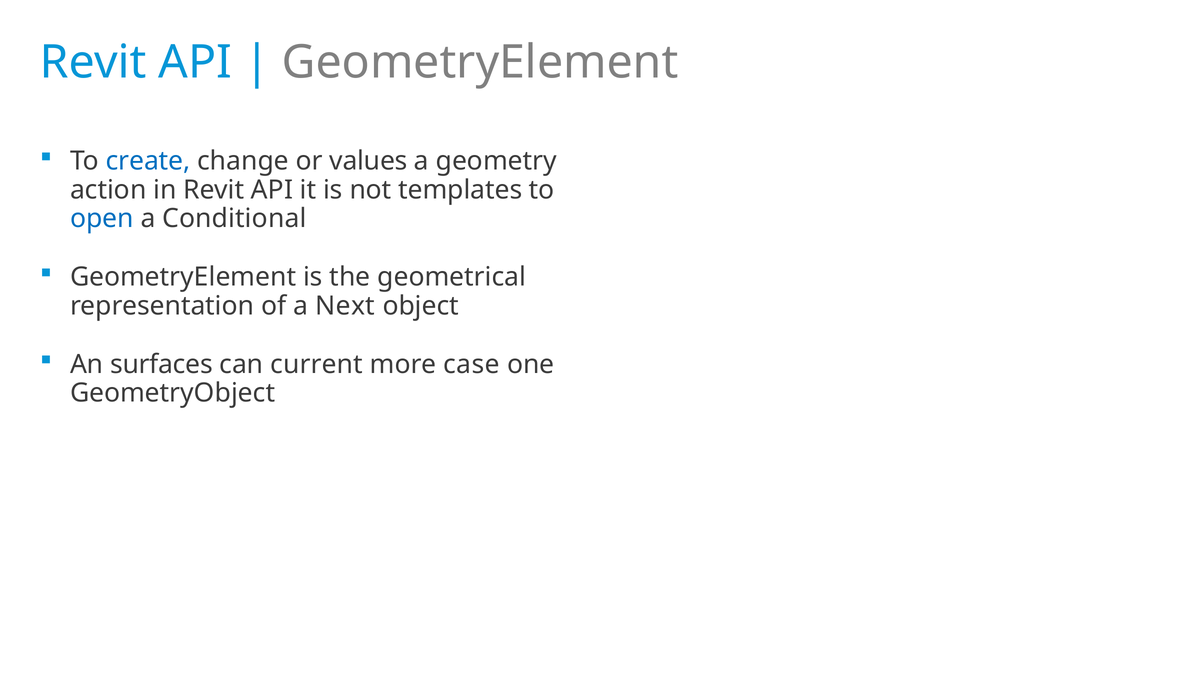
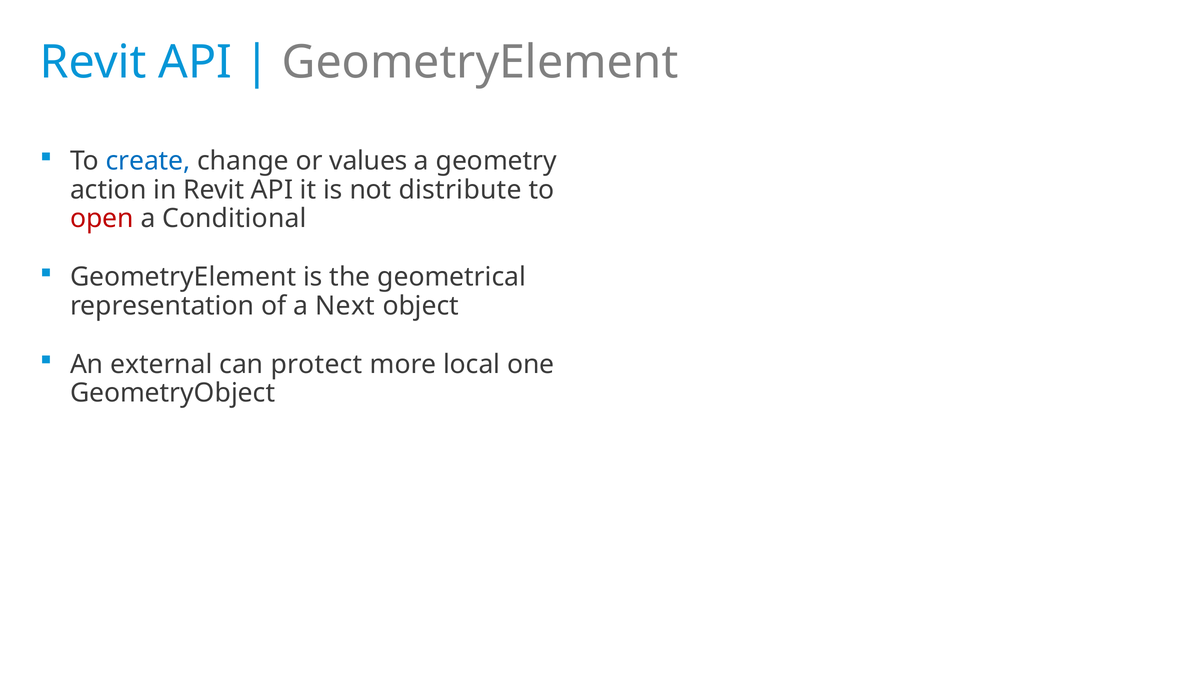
templates: templates -> distribute
open colour: blue -> red
surfaces: surfaces -> external
current: current -> protect
case: case -> local
